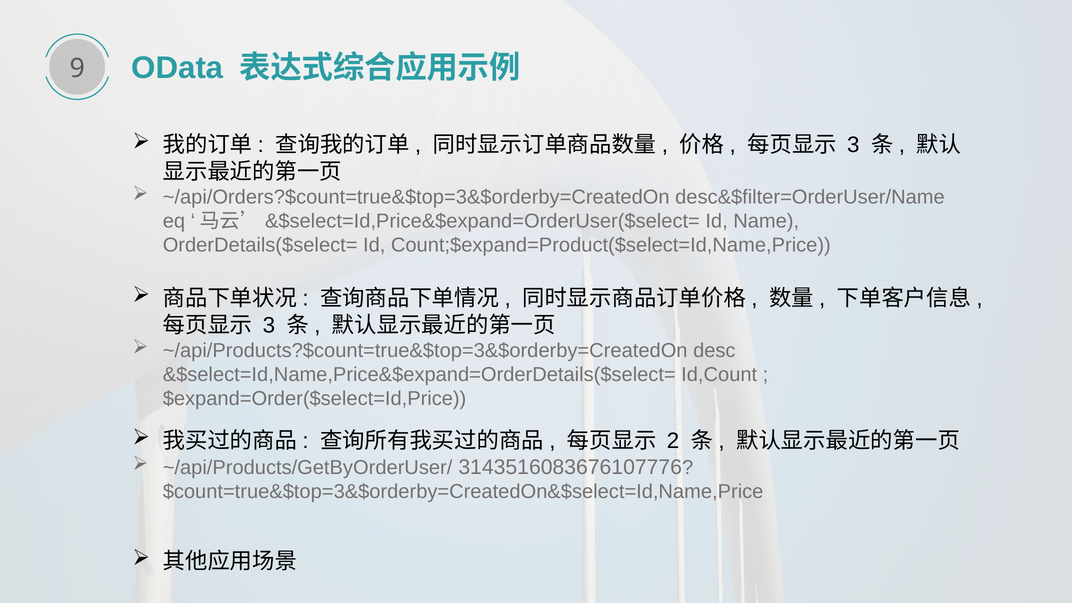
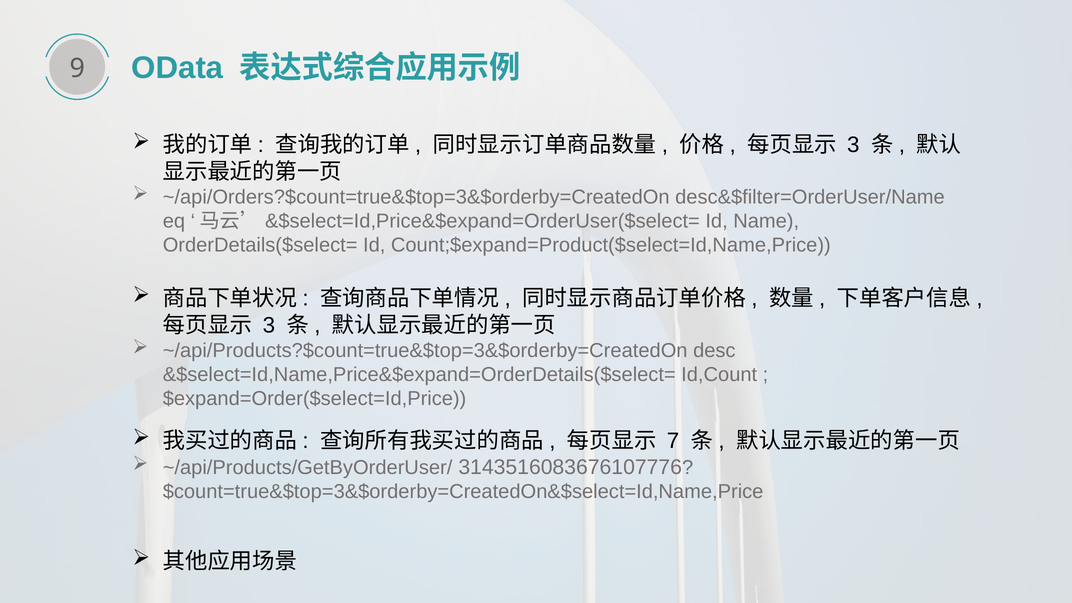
2: 2 -> 7
